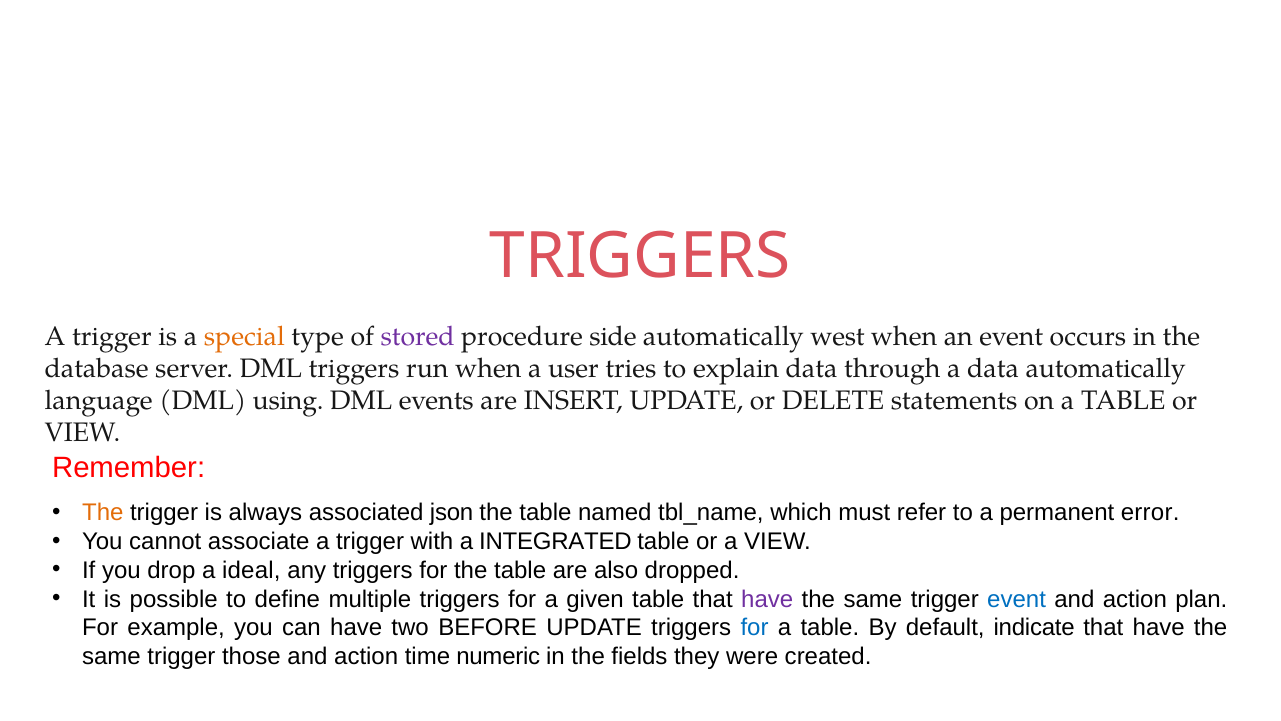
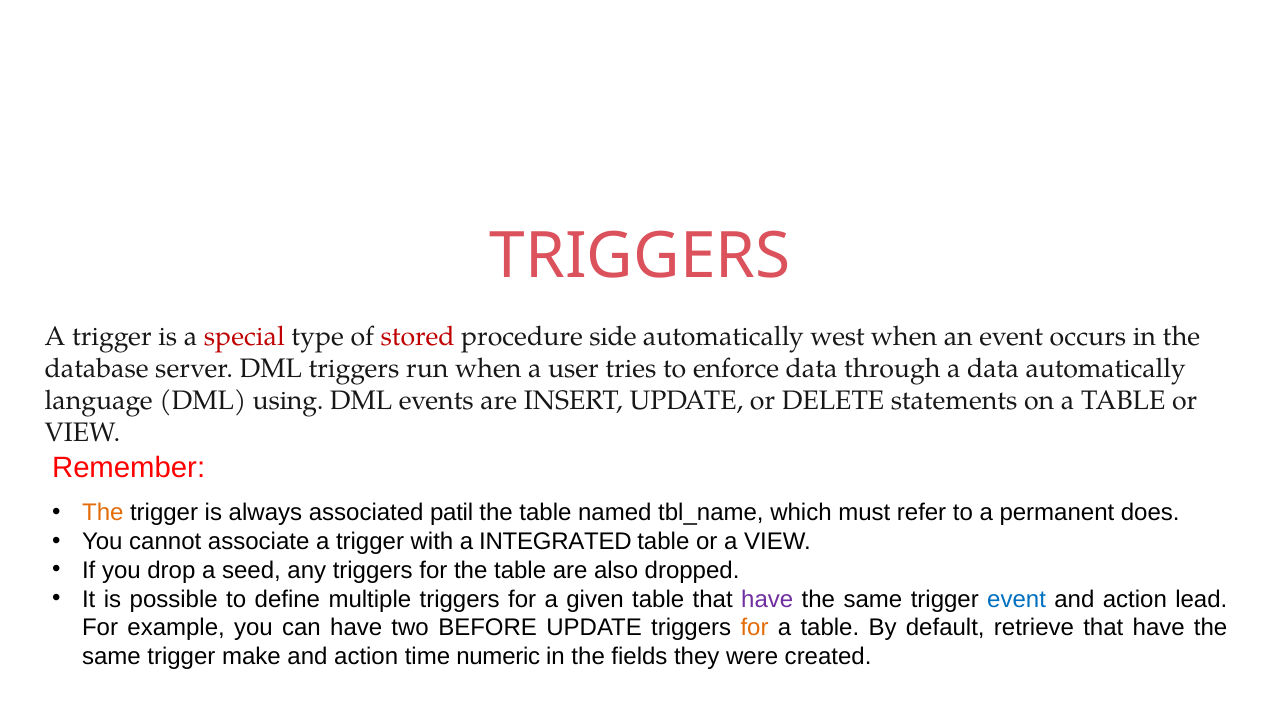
special colour: orange -> red
stored colour: purple -> red
explain: explain -> enforce
json: json -> patil
error: error -> does
ideal: ideal -> seed
plan: plan -> lead
for at (755, 628) colour: blue -> orange
indicate: indicate -> retrieve
those: those -> make
